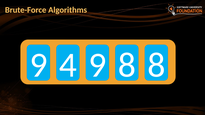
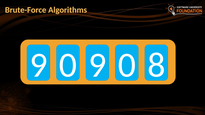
4 at (68, 65): 4 -> 0
8 at (127, 65): 8 -> 0
